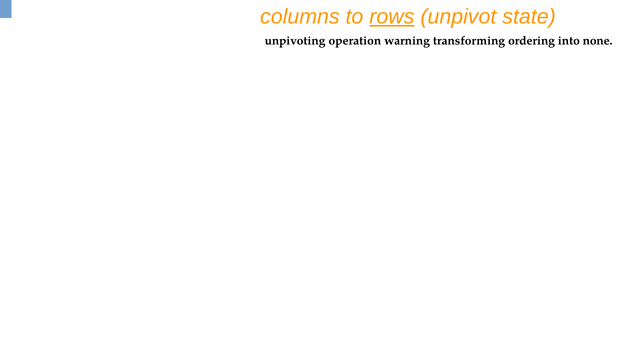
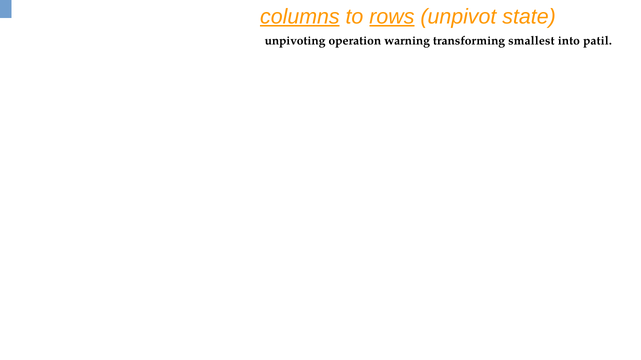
columns underline: none -> present
ordering: ordering -> smallest
none: none -> patil
